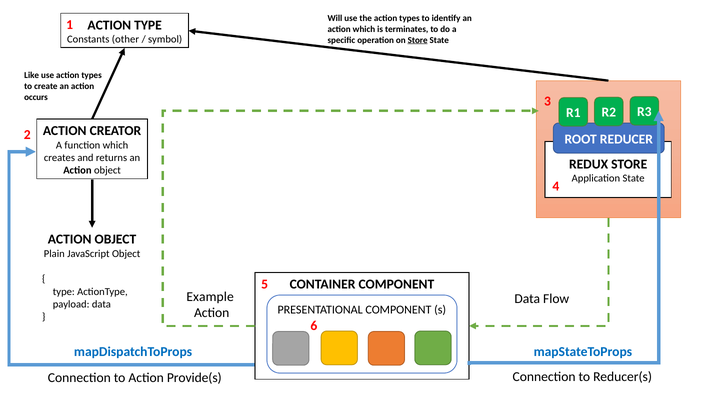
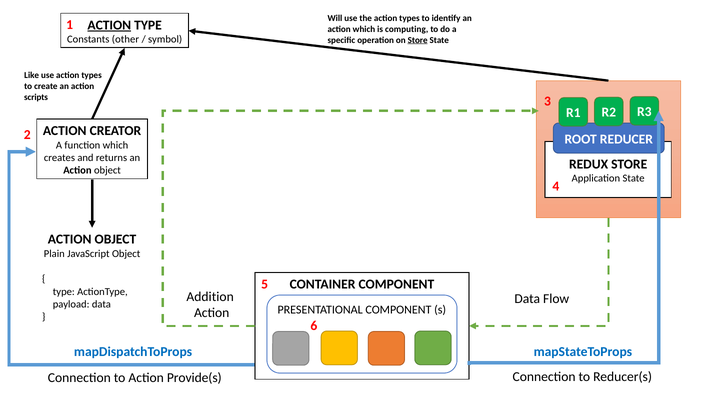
ACTION at (109, 25) underline: none -> present
terminates: terminates -> computing
occurs: occurs -> scripts
Example: Example -> Addition
